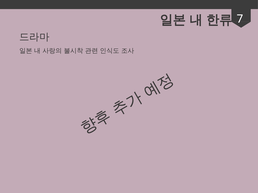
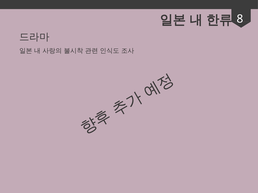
7: 7 -> 8
